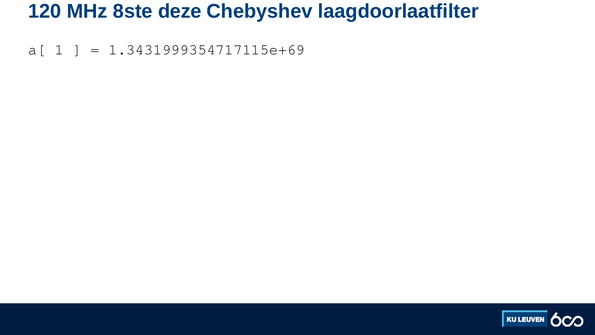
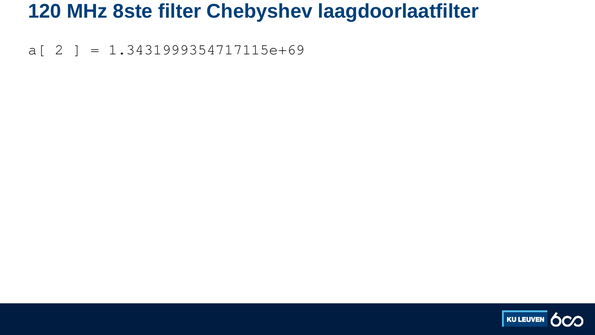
deze: deze -> filter
1: 1 -> 2
